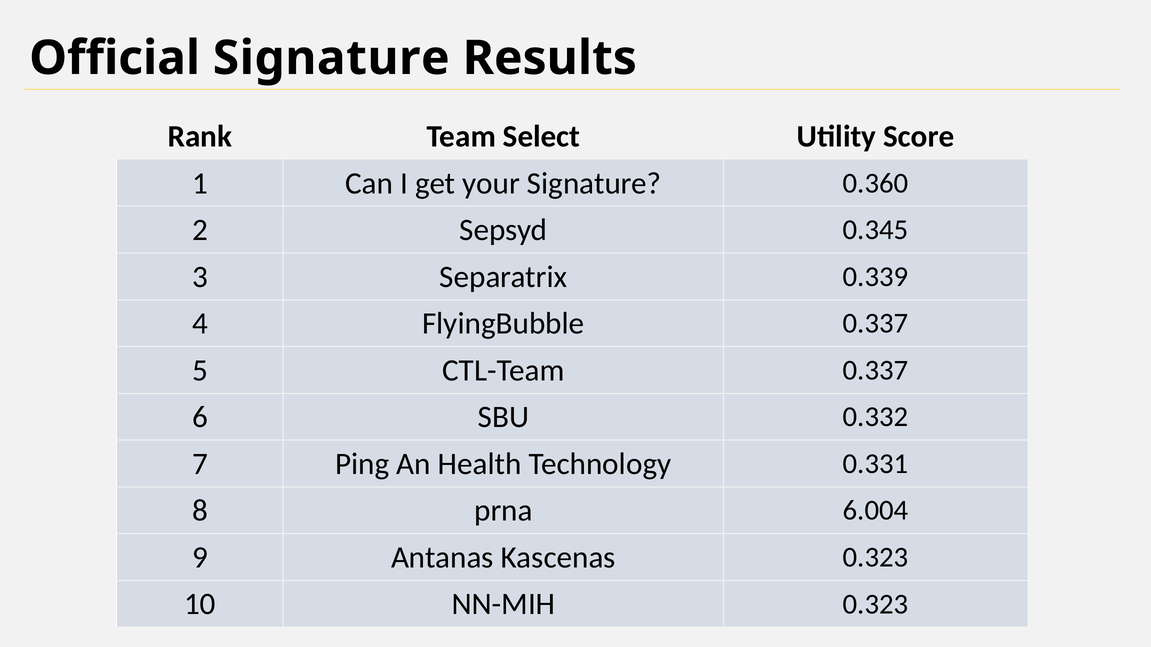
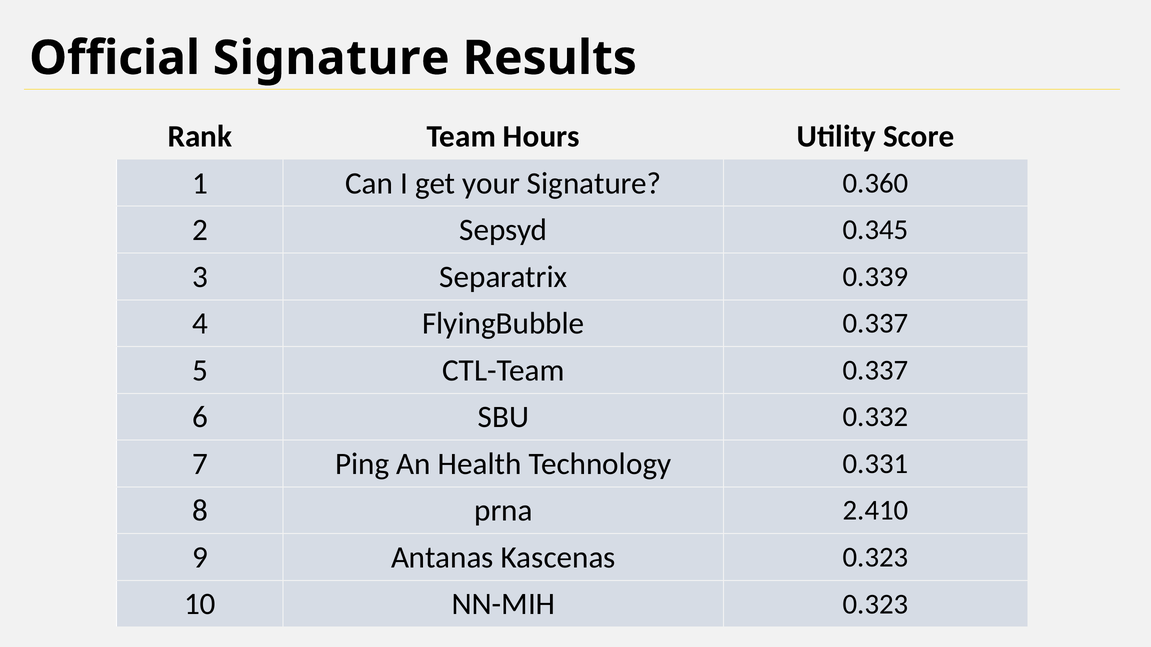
Select: Select -> Hours
6.004: 6.004 -> 2.410
